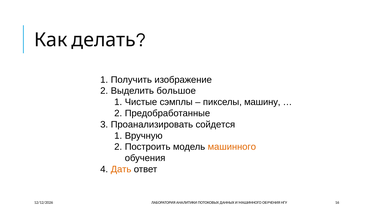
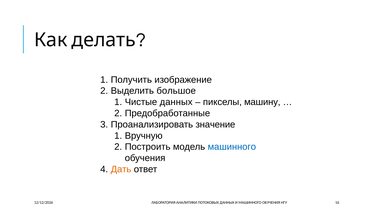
Чистые сэмплы: сэмплы -> данных
сойдется: сойдется -> значение
машинного at (232, 147) colour: orange -> blue
